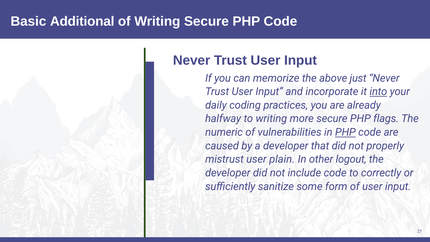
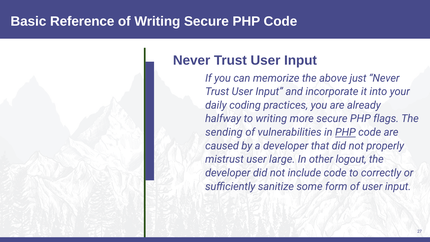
Additional: Additional -> Reference
into underline: present -> none
numeric: numeric -> sending
plain: plain -> large
